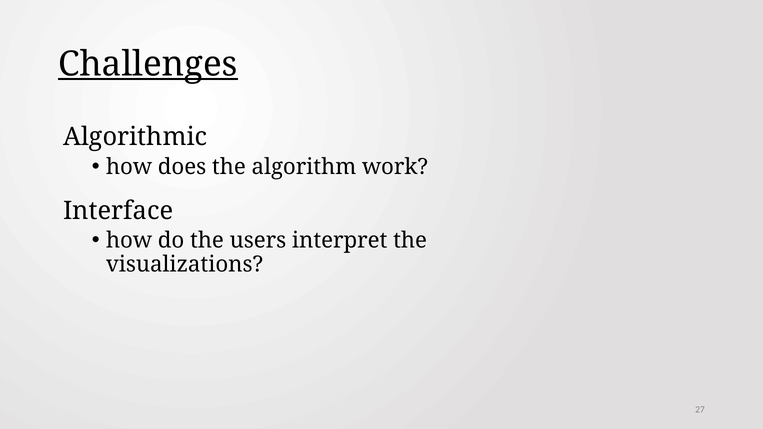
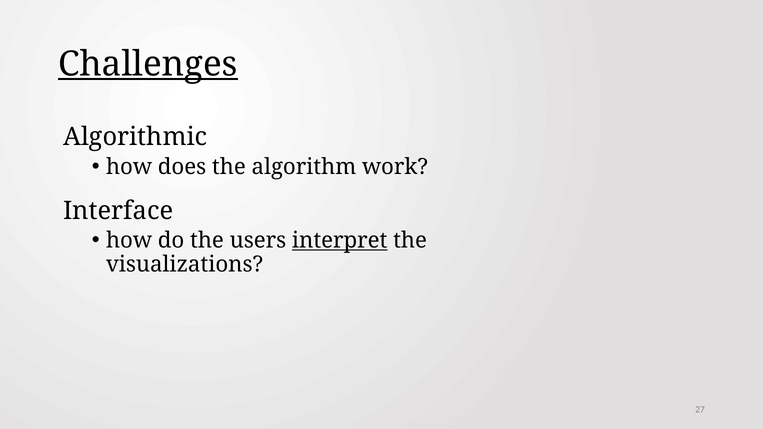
interpret underline: none -> present
